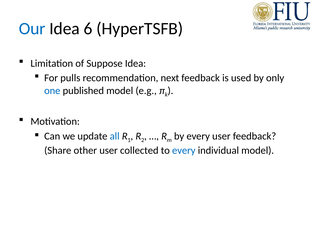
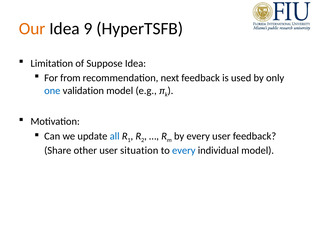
Our colour: blue -> orange
6: 6 -> 9
pulls: pulls -> from
published: published -> validation
collected: collected -> situation
